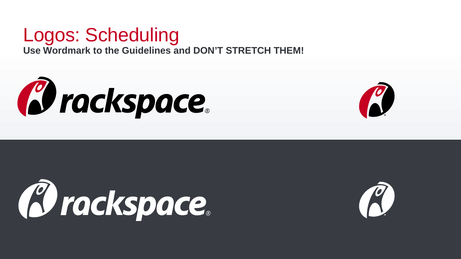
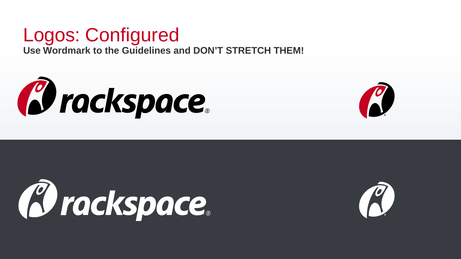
Scheduling: Scheduling -> Configured
